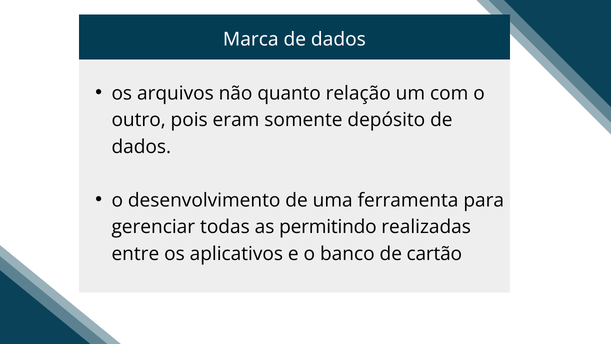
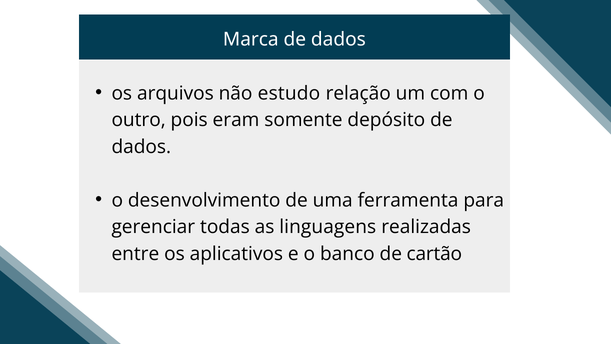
quanto: quanto -> estudo
permitindo: permitindo -> linguagens
